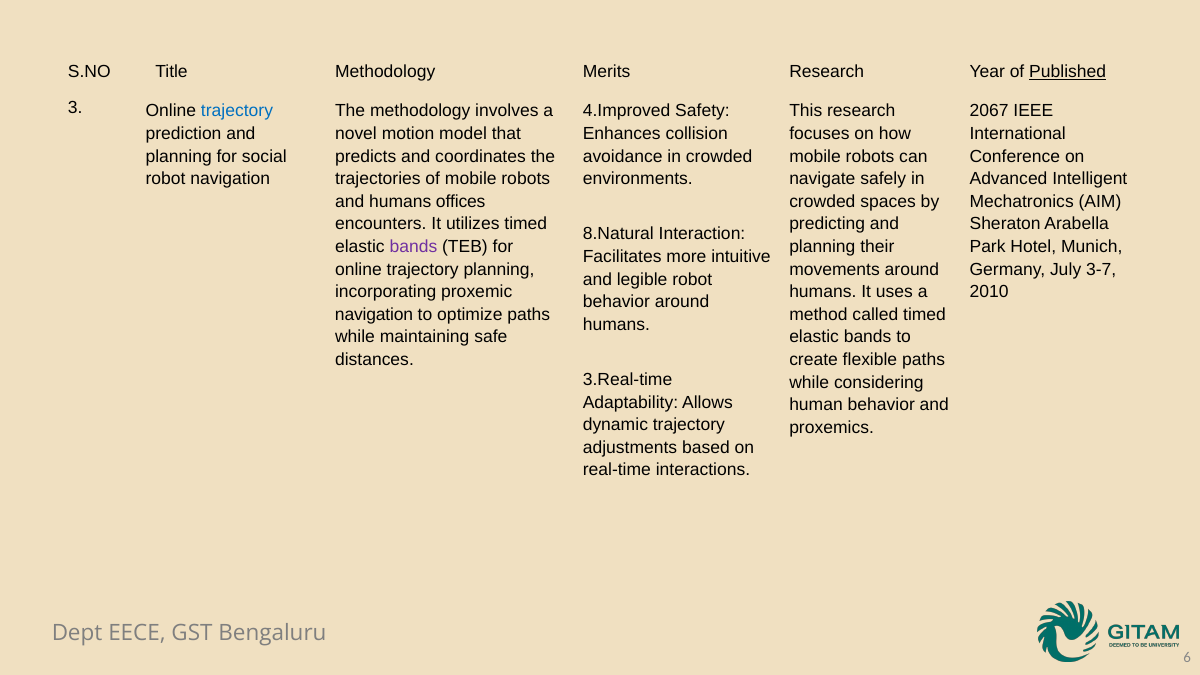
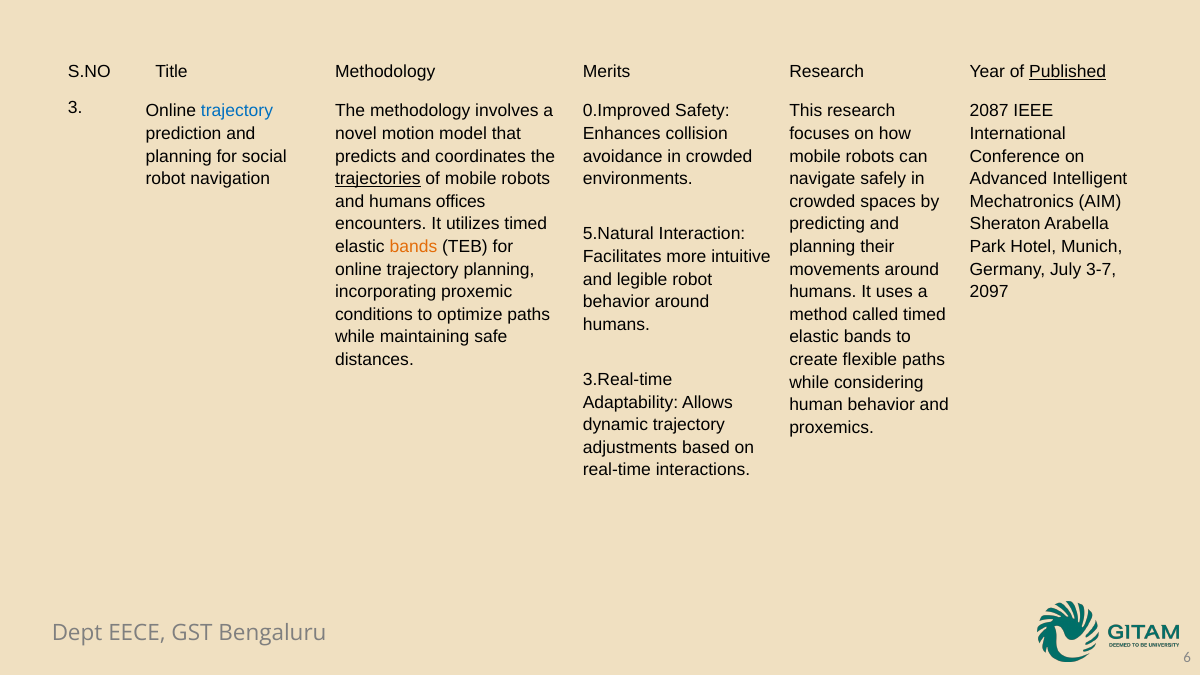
4.Improved: 4.Improved -> 0.Improved
2067: 2067 -> 2087
trajectories underline: none -> present
8.Natural: 8.Natural -> 5.Natural
bands at (413, 247) colour: purple -> orange
2010: 2010 -> 2097
navigation at (374, 315): navigation -> conditions
